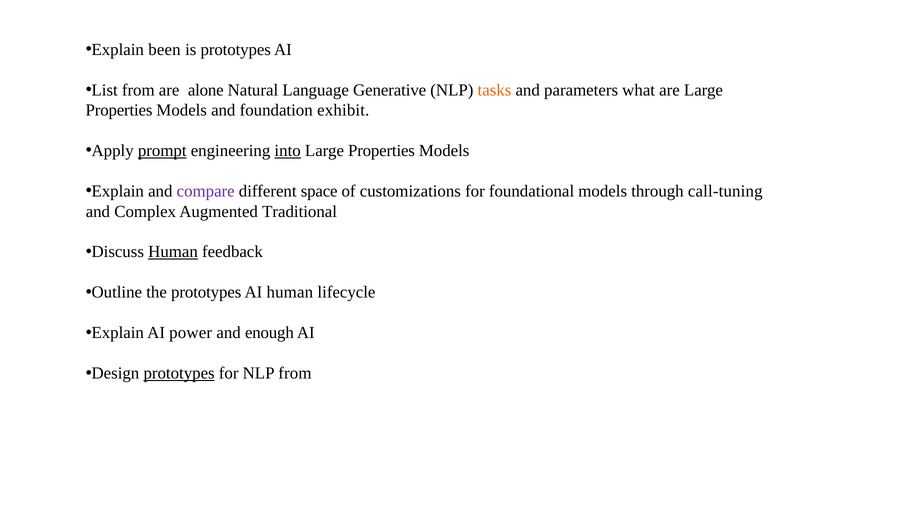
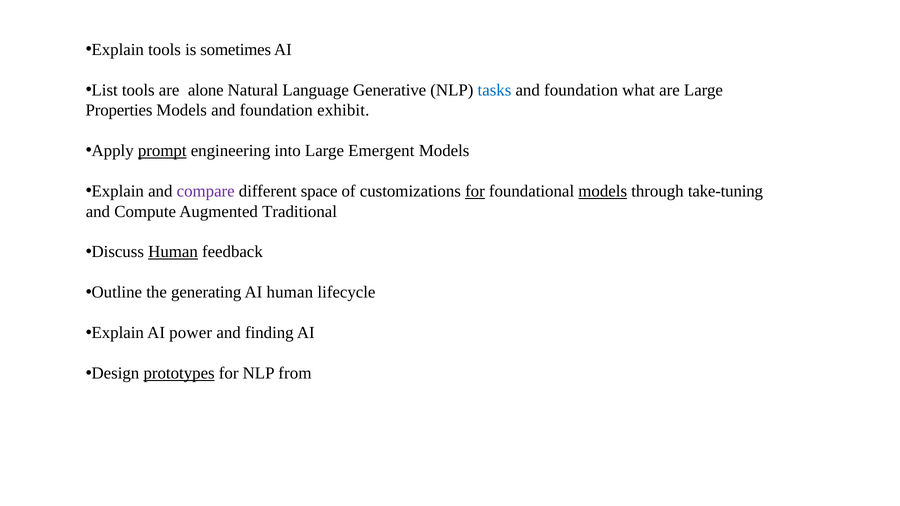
Explain been: been -> tools
is prototypes: prototypes -> sometimes
List from: from -> tools
tasks colour: orange -> blue
parameters at (581, 90): parameters -> foundation
into underline: present -> none
Properties at (381, 151): Properties -> Emergent
for at (475, 191) underline: none -> present
models at (603, 191) underline: none -> present
call-tuning: call-tuning -> take-tuning
Complex: Complex -> Compute
the prototypes: prototypes -> generating
enough: enough -> finding
